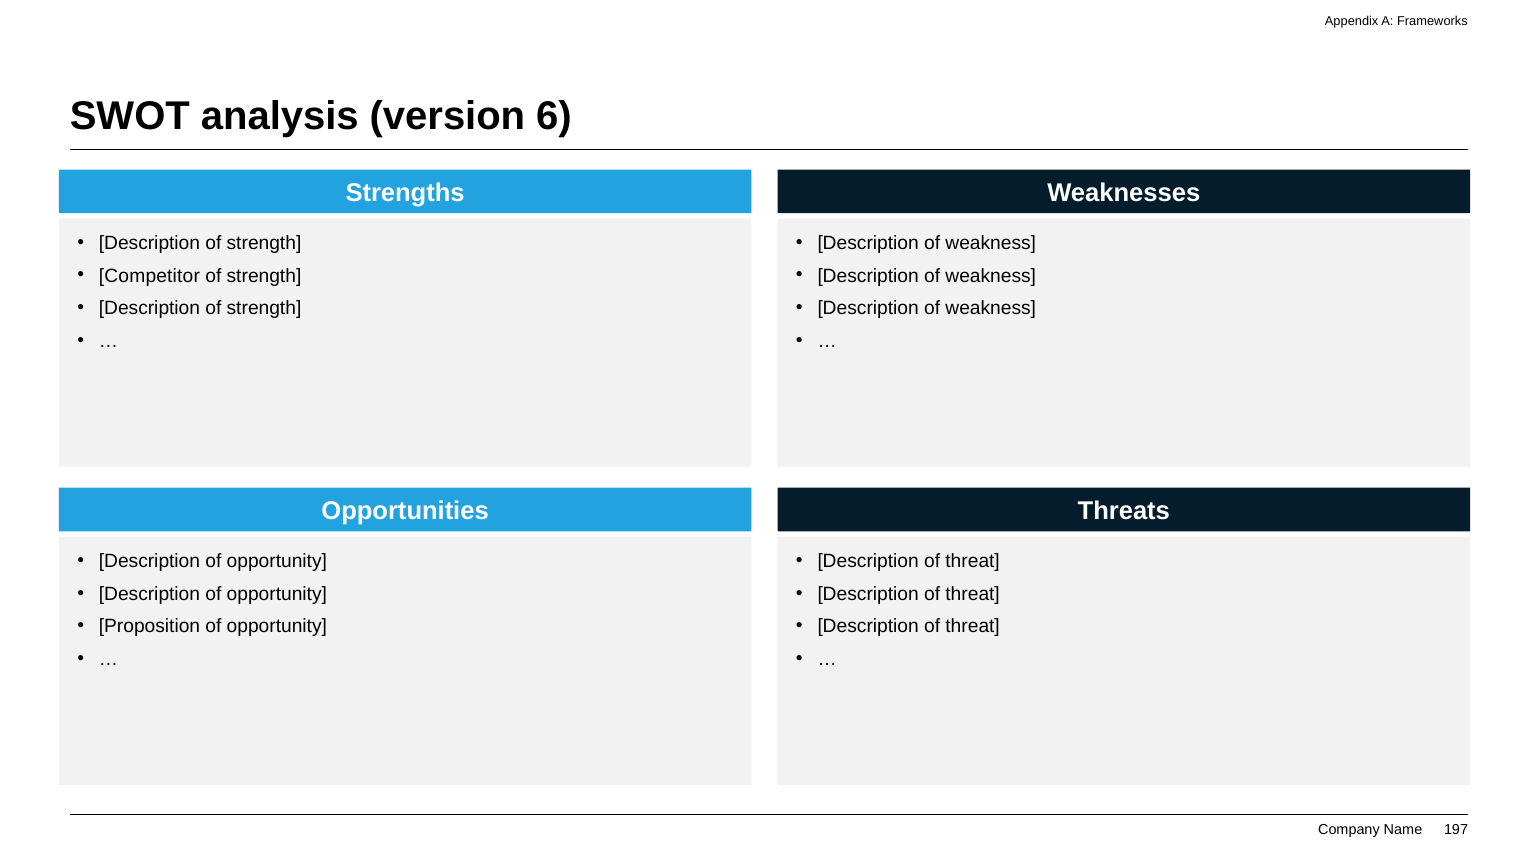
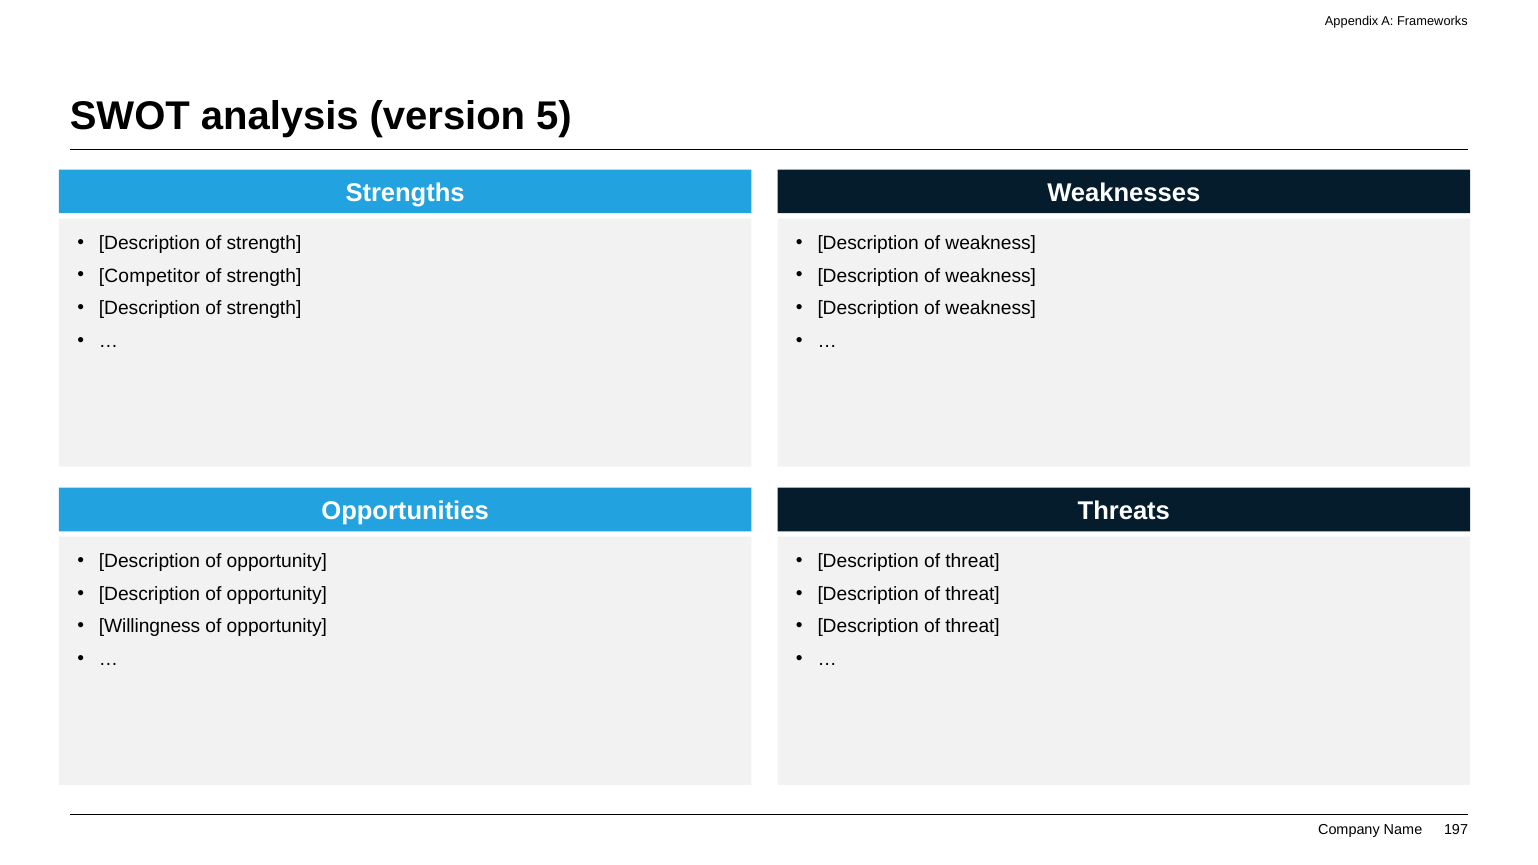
6: 6 -> 5
Proposition: Proposition -> Willingness
